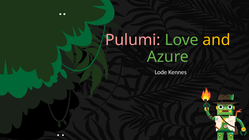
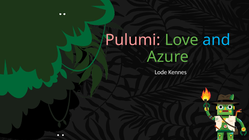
and colour: yellow -> light blue
